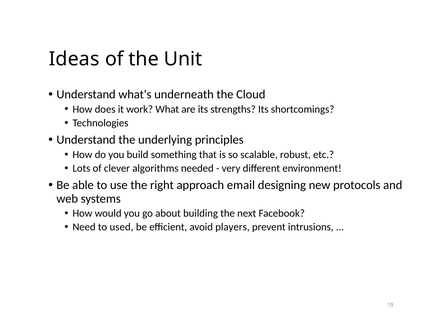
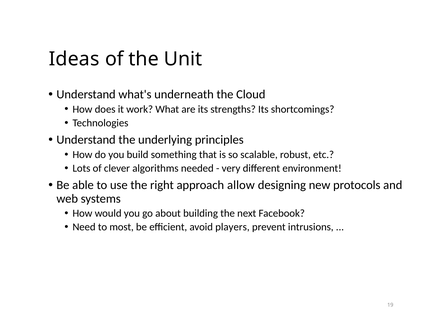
email: email -> allow
used: used -> most
